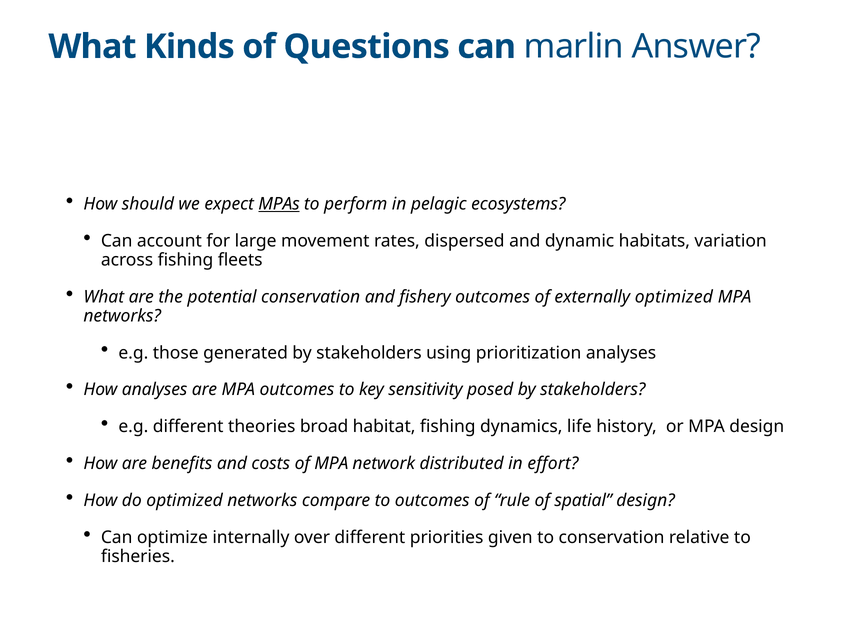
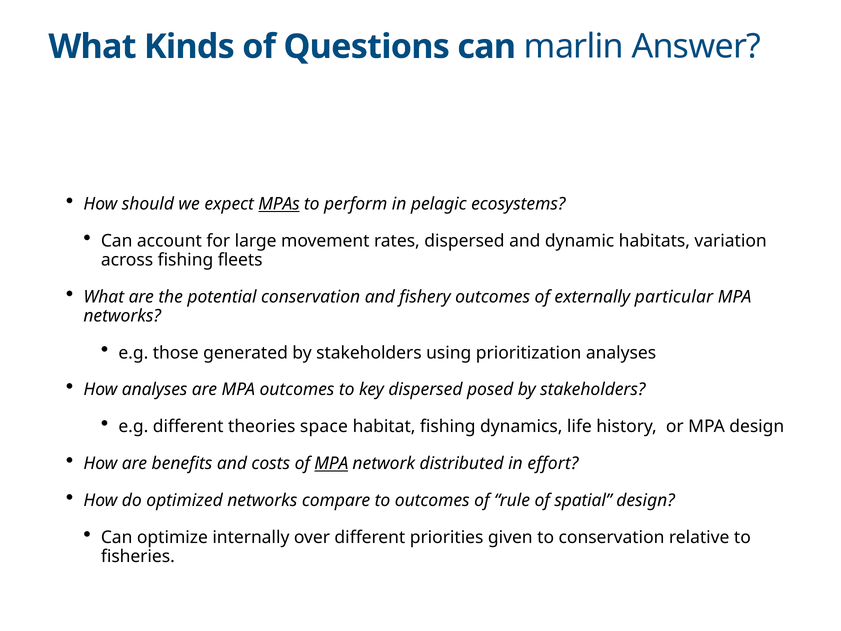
externally optimized: optimized -> particular
key sensitivity: sensitivity -> dispersed
broad: broad -> space
MPA at (331, 463) underline: none -> present
